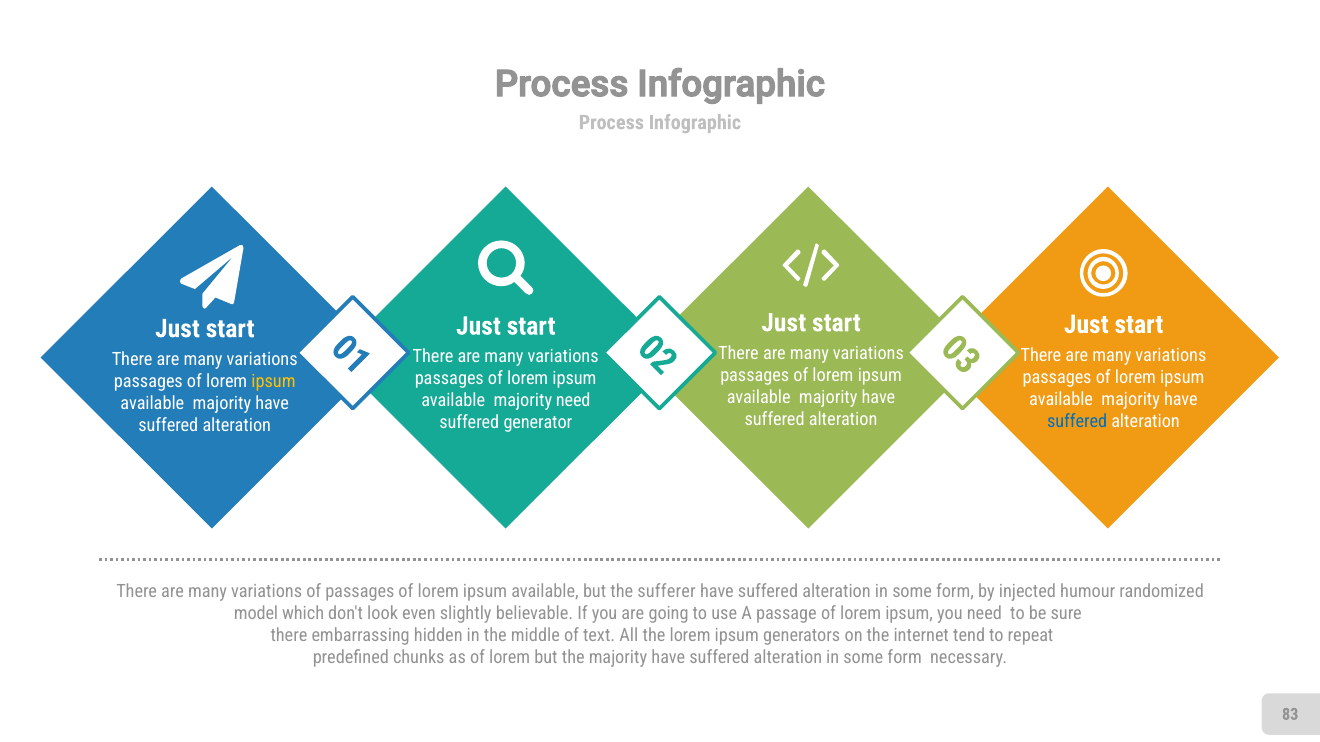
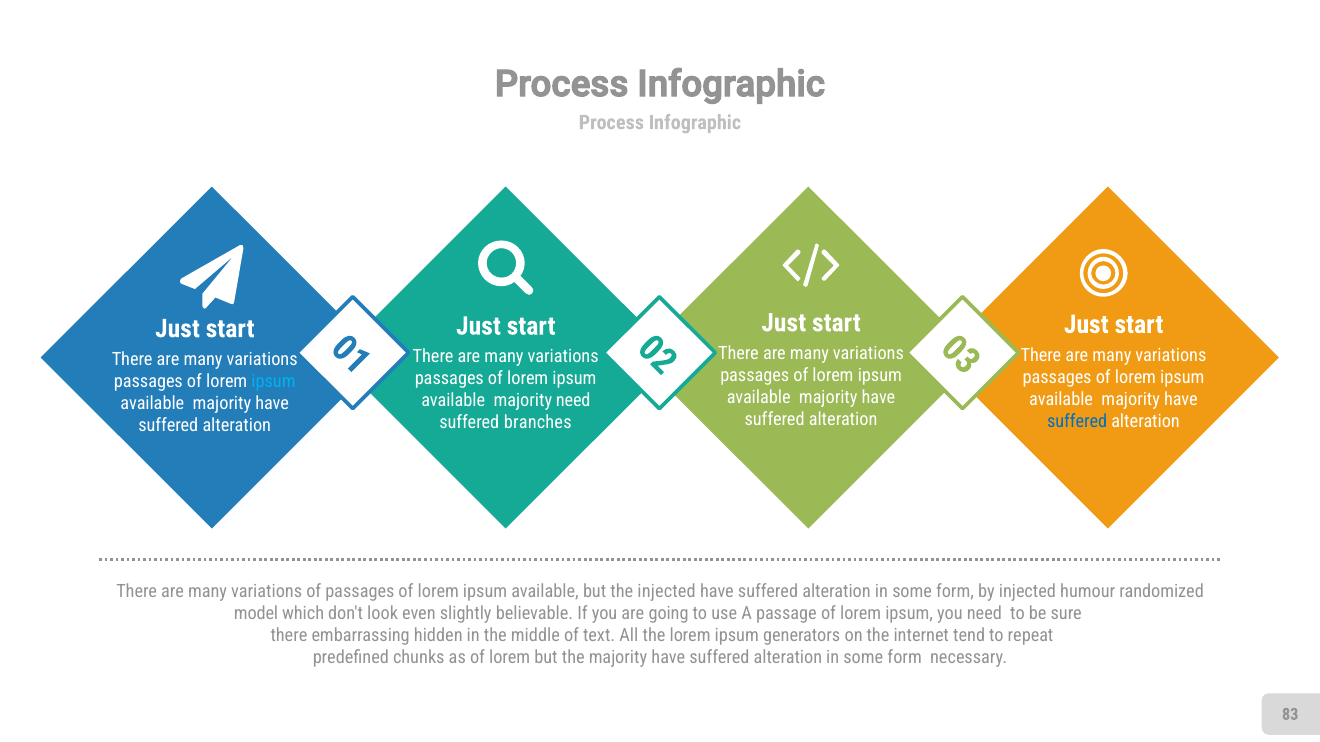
ipsum at (274, 382) colour: yellow -> light blue
generator: generator -> branches
the sufferer: sufferer -> injected
